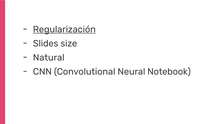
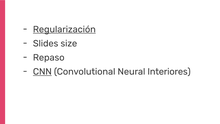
Natural: Natural -> Repaso
CNN underline: none -> present
Notebook: Notebook -> Interiores
